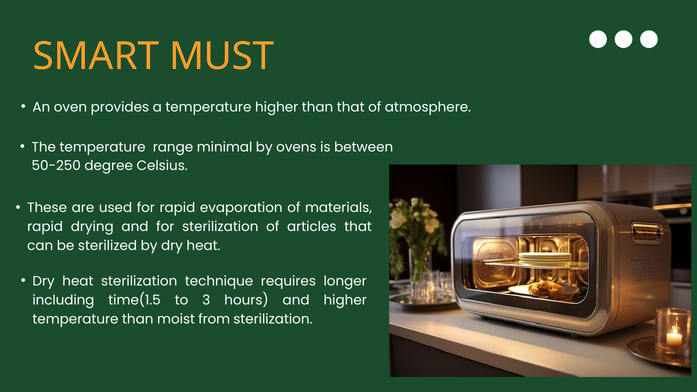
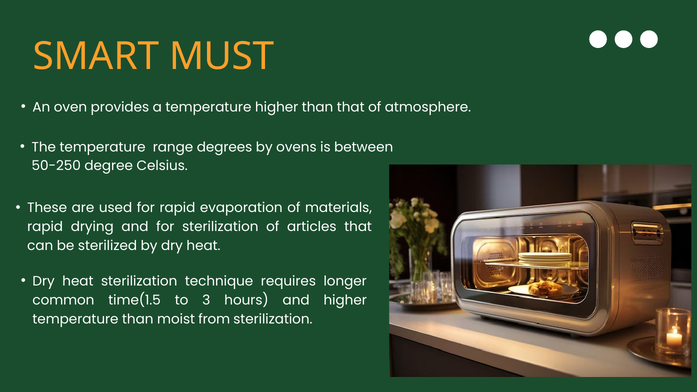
minimal: minimal -> degrees
including: including -> common
